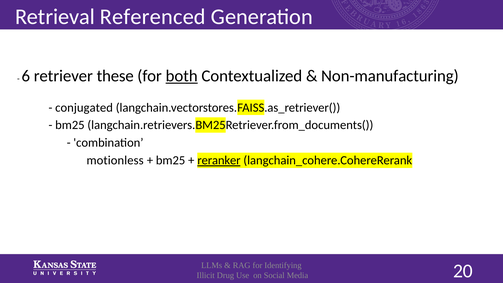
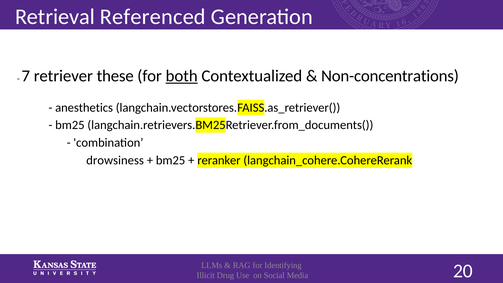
6: 6 -> 7
Non-manufacturing: Non-manufacturing -> Non-concentrations
conjugated: conjugated -> anesthetics
motionless: motionless -> drowsiness
reranker underline: present -> none
